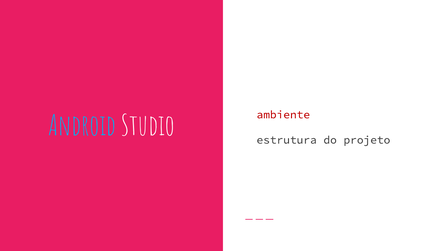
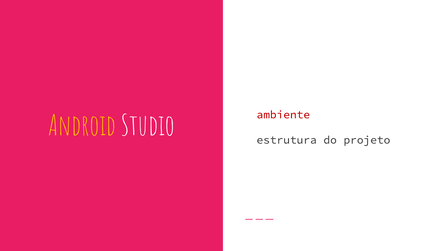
Android colour: light blue -> yellow
